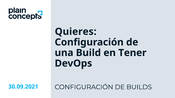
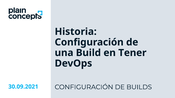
Quieres: Quieres -> Historia
